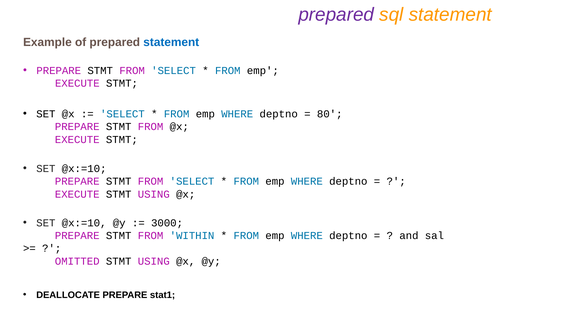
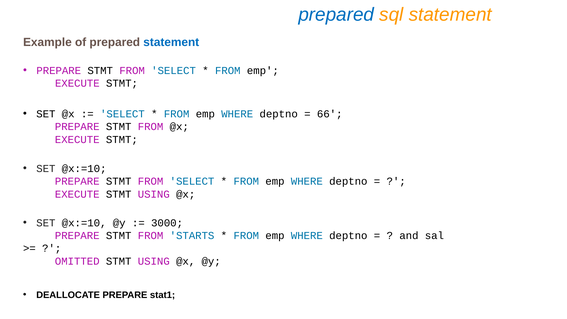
prepared at (336, 15) colour: purple -> blue
80: 80 -> 66
WITHIN: WITHIN -> STARTS
